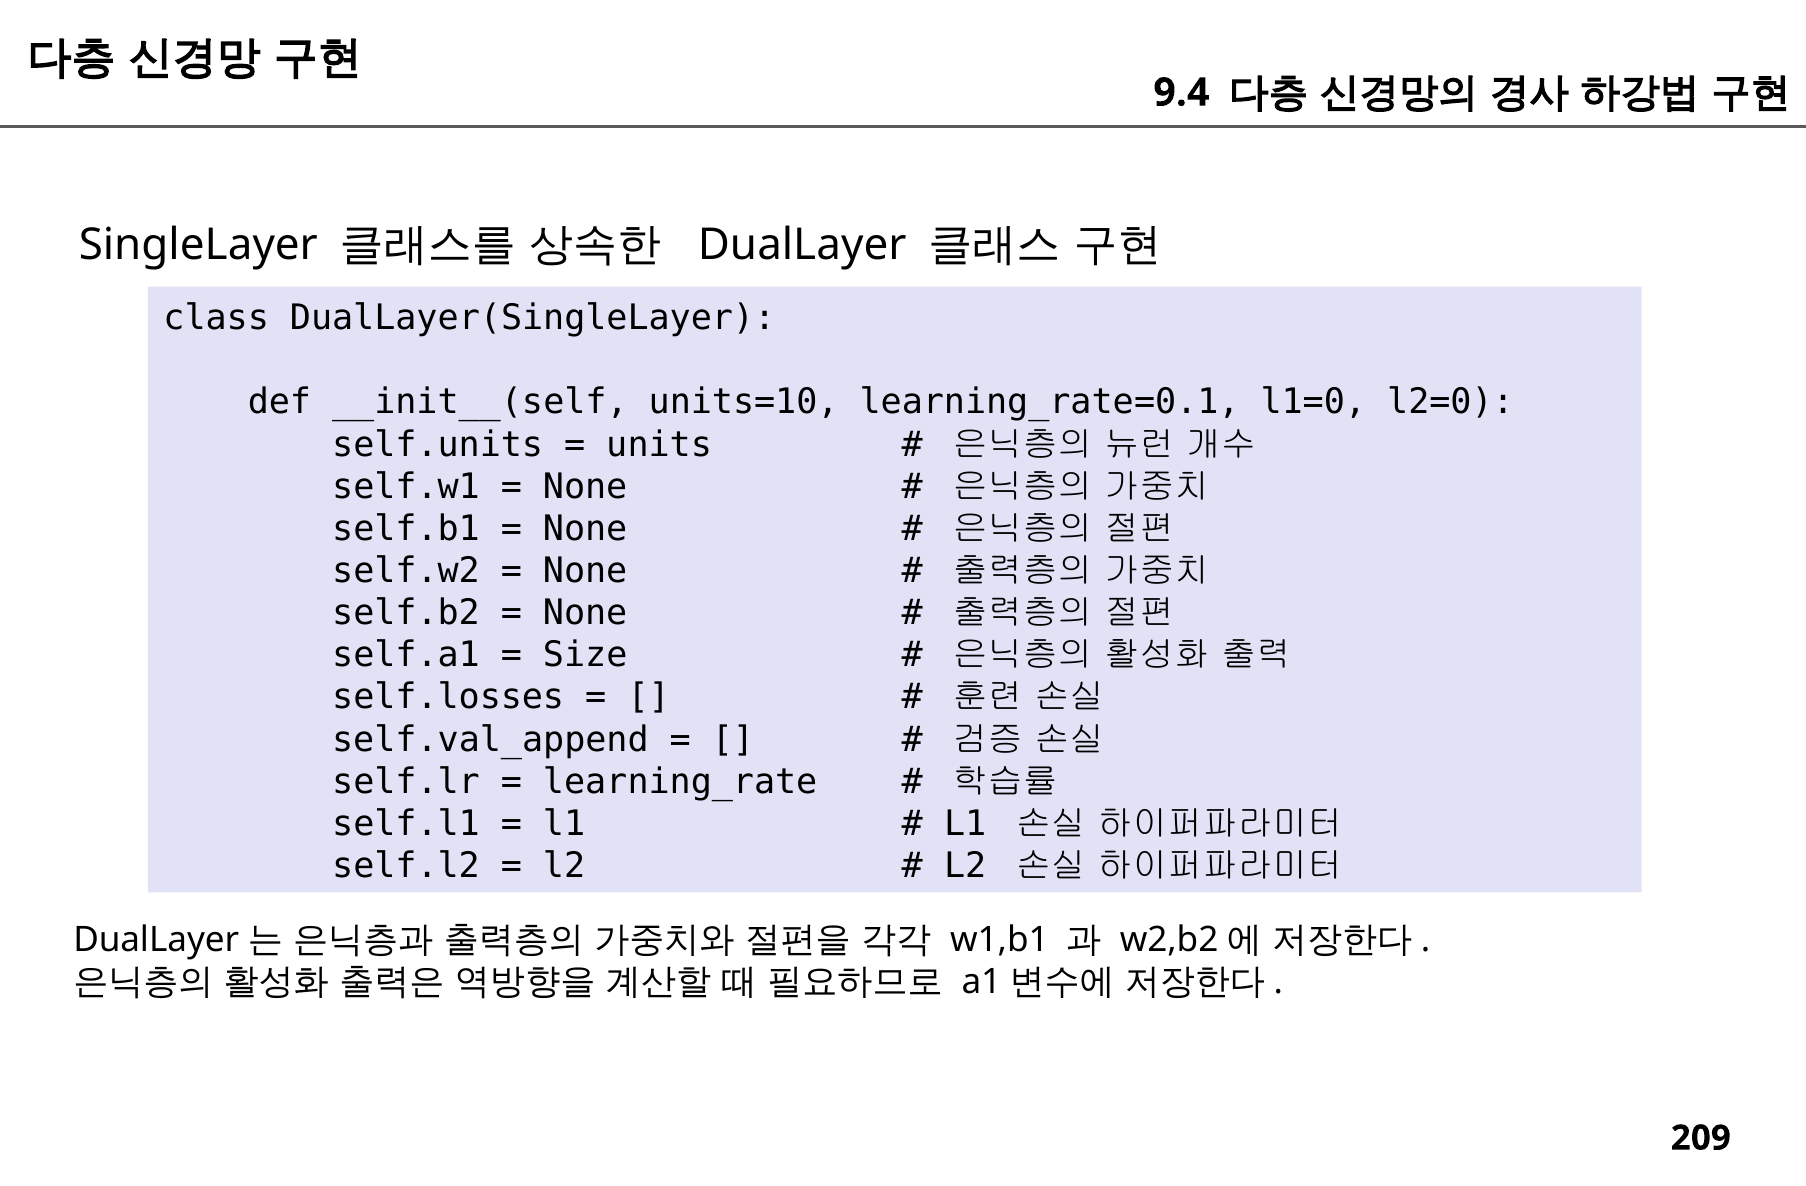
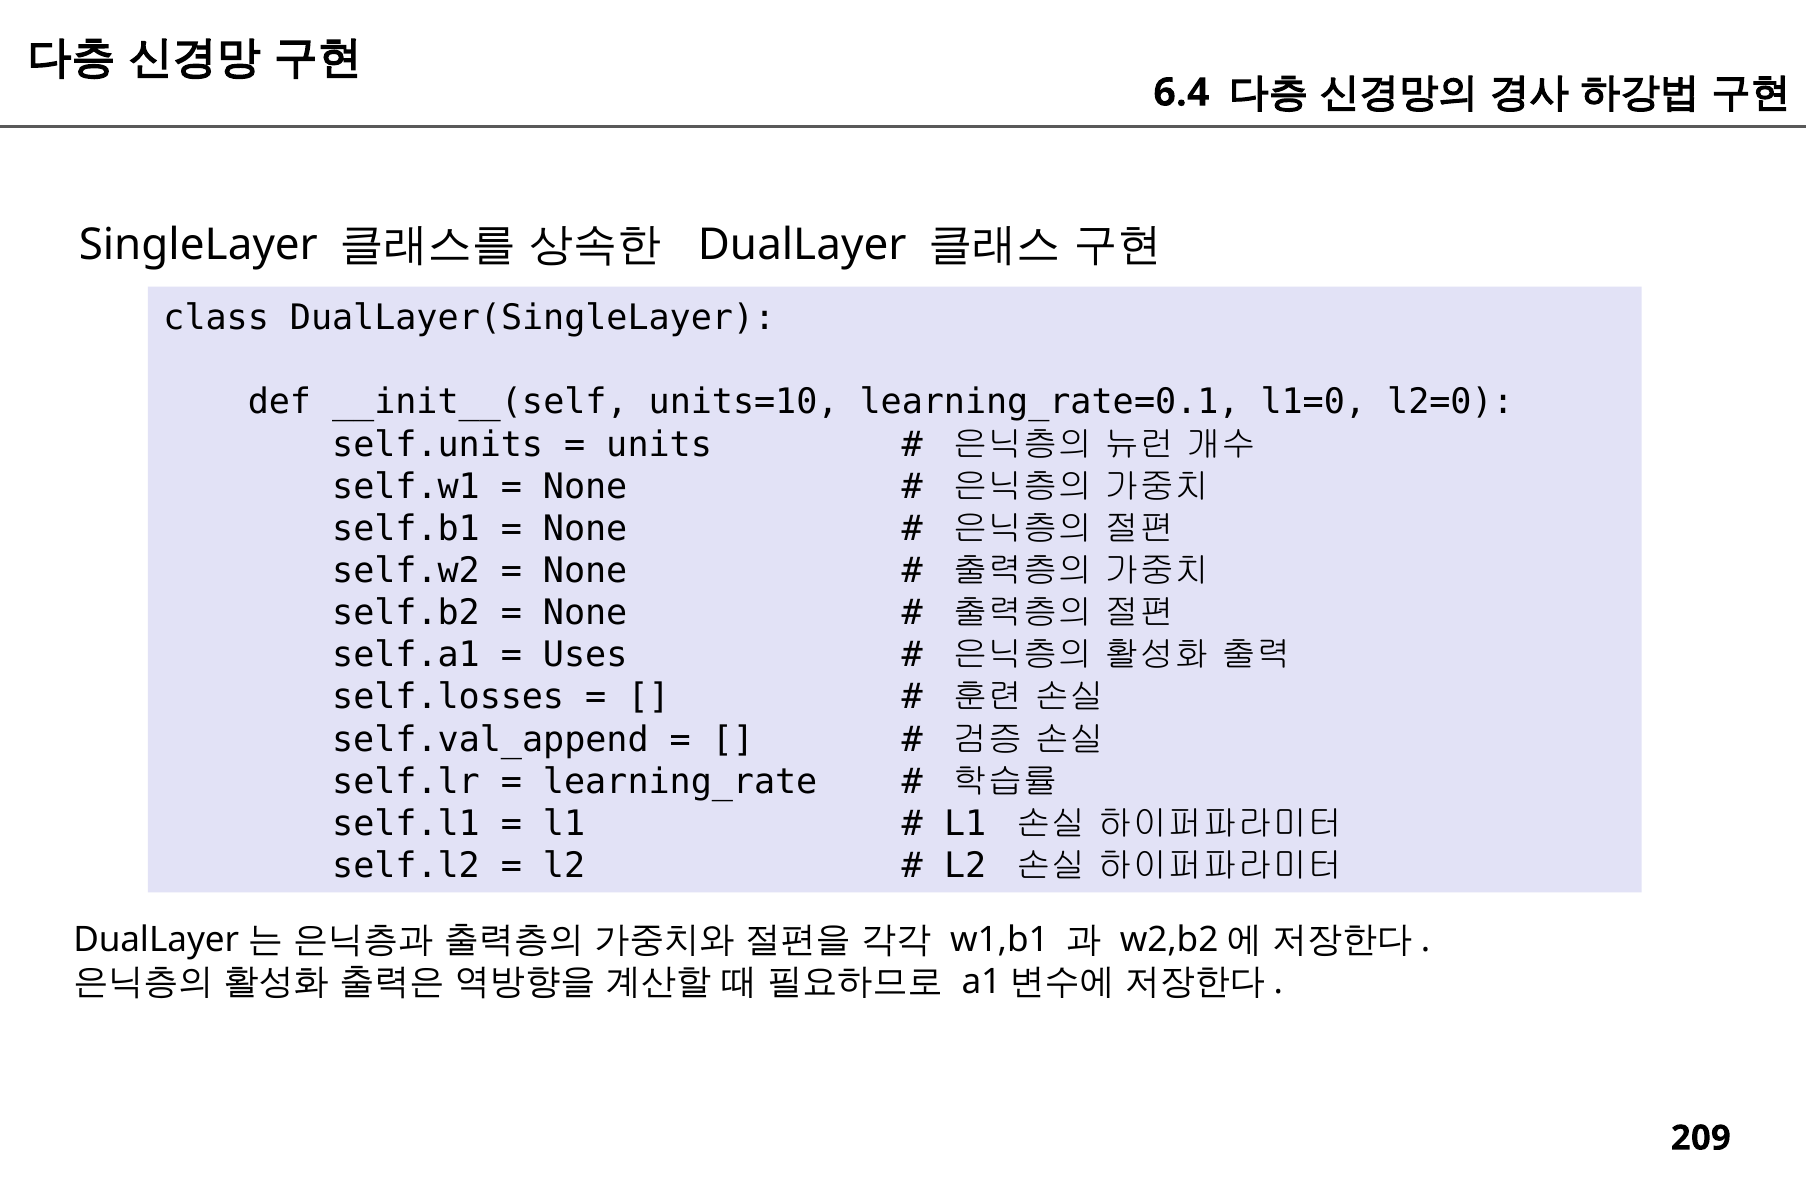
9.4: 9.4 -> 6.4
Size: Size -> Uses
